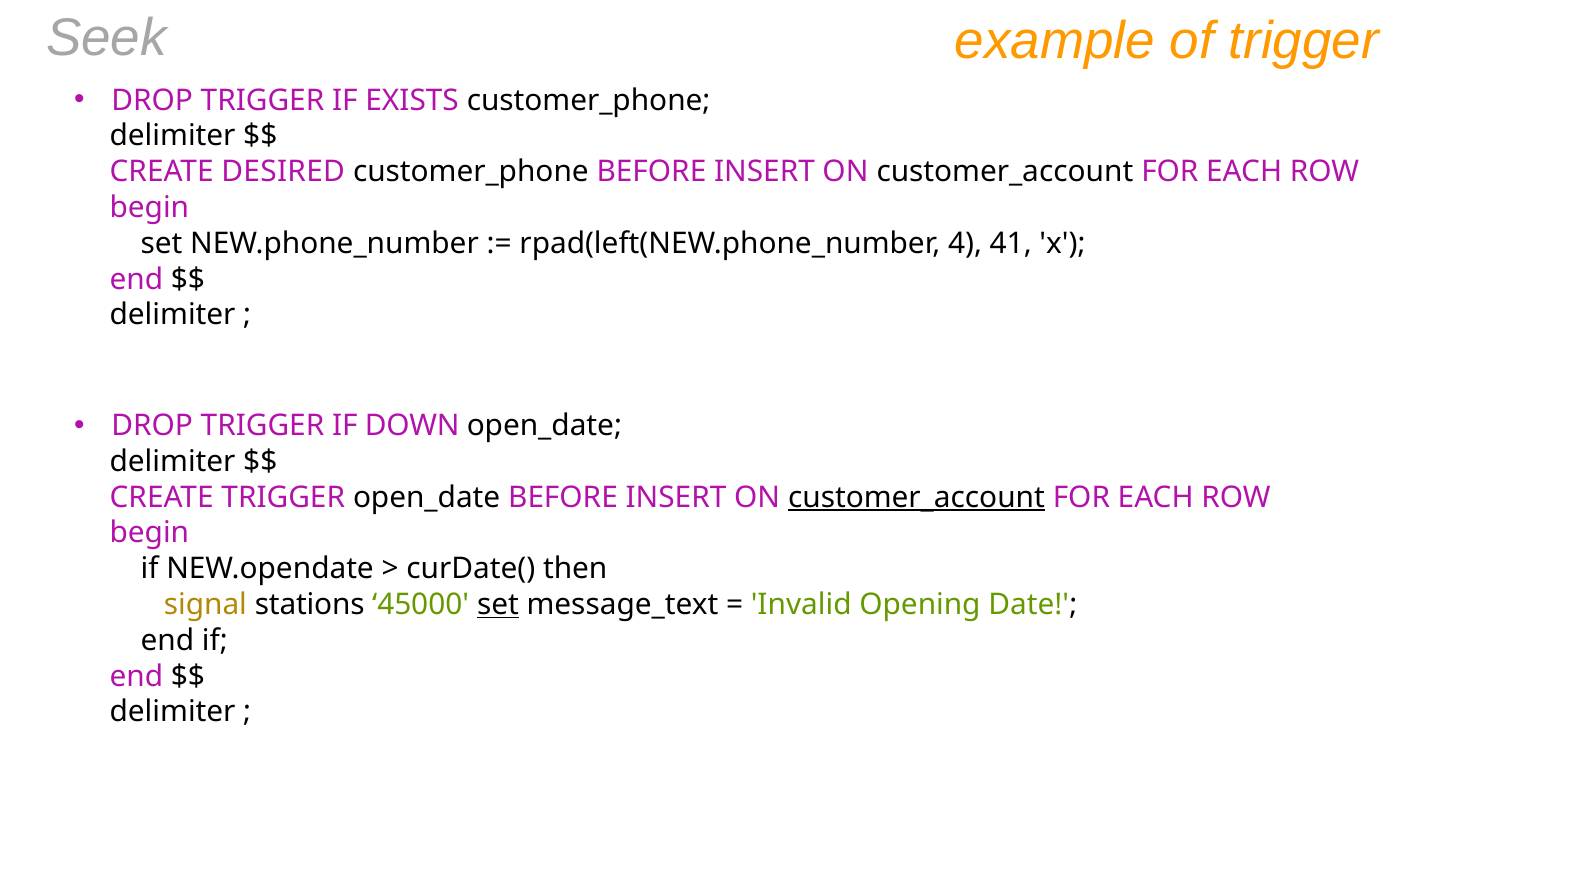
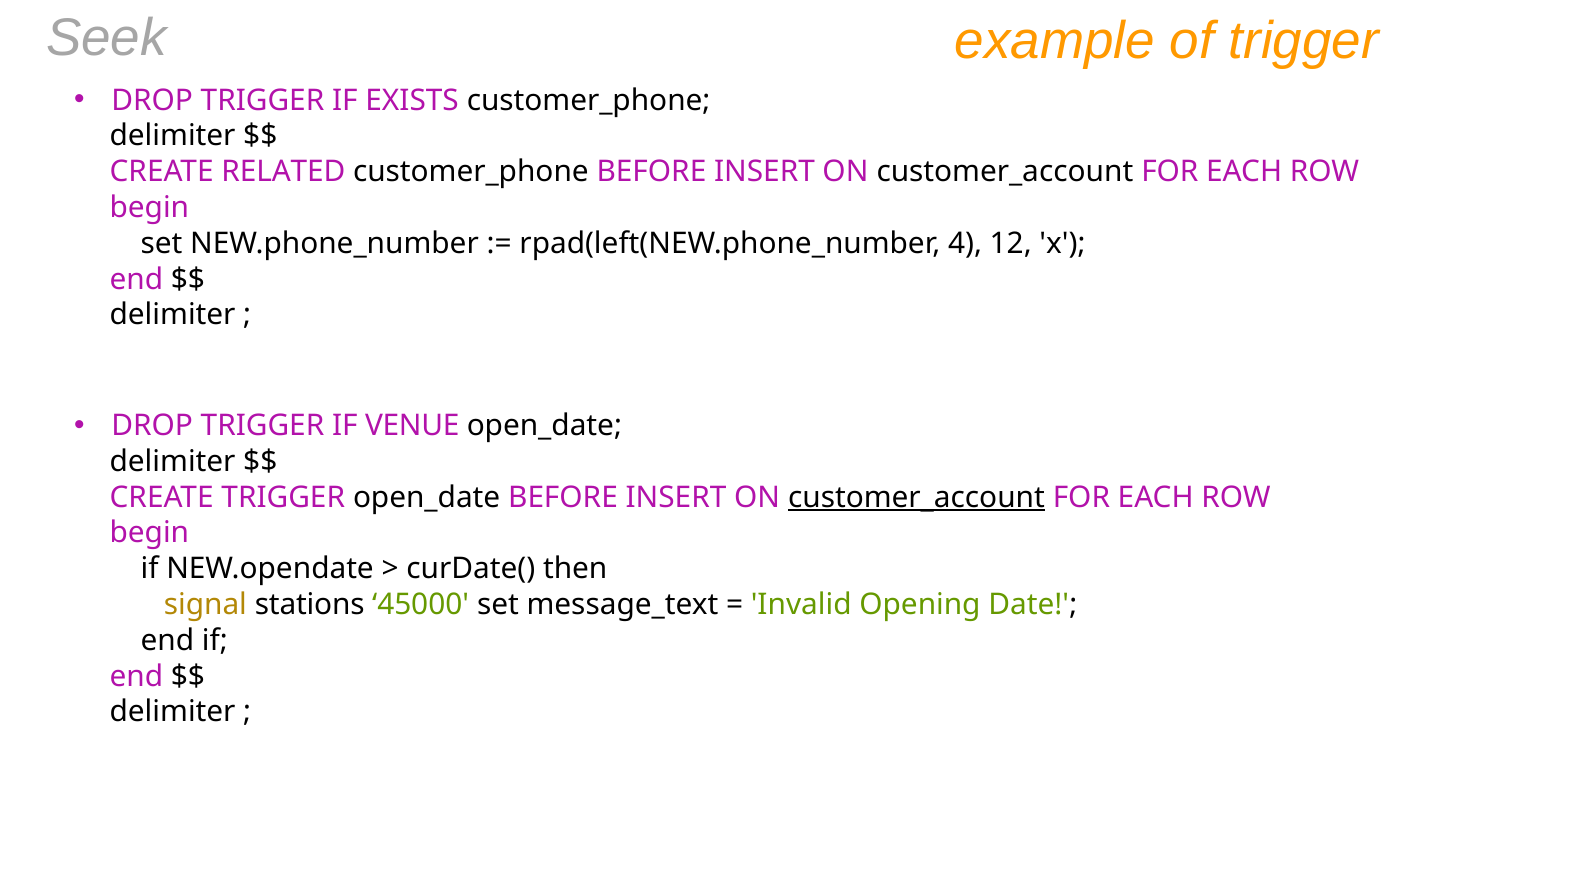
DESIRED: DESIRED -> RELATED
41: 41 -> 12
DOWN: DOWN -> VENUE
set at (498, 605) underline: present -> none
